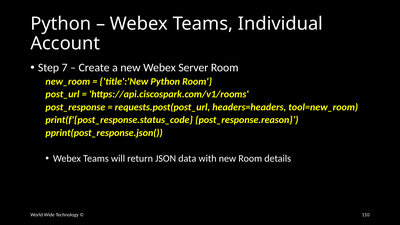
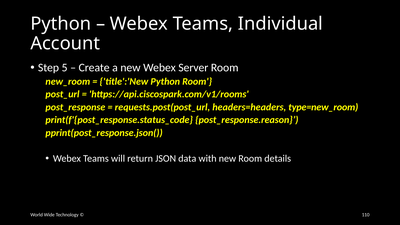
7: 7 -> 5
tool=new_room: tool=new_room -> type=new_room
